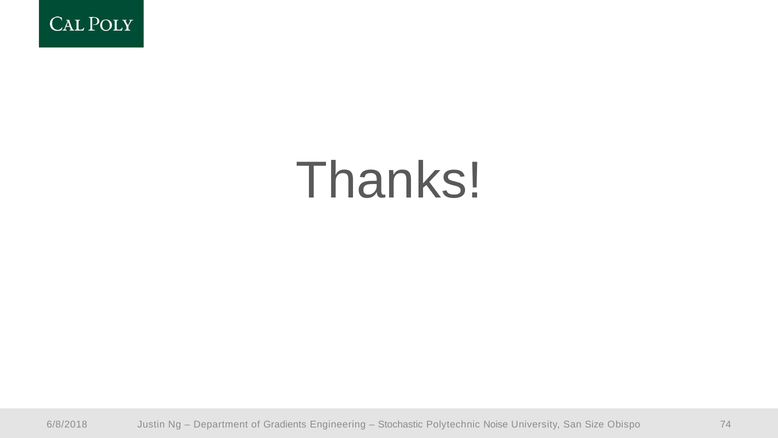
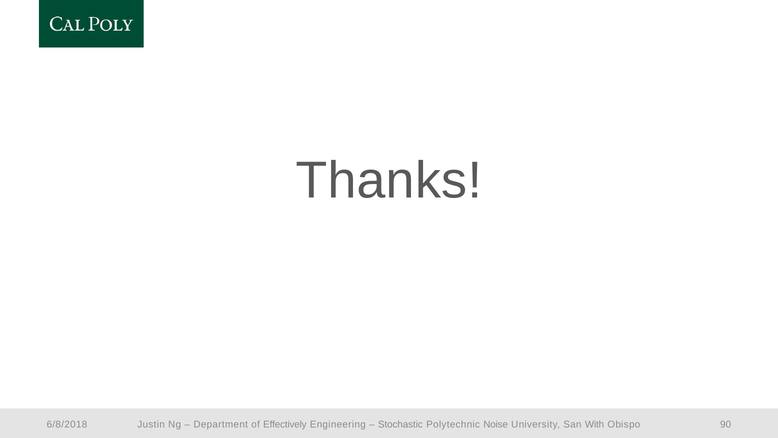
Gradients: Gradients -> Effectively
Size: Size -> With
74: 74 -> 90
